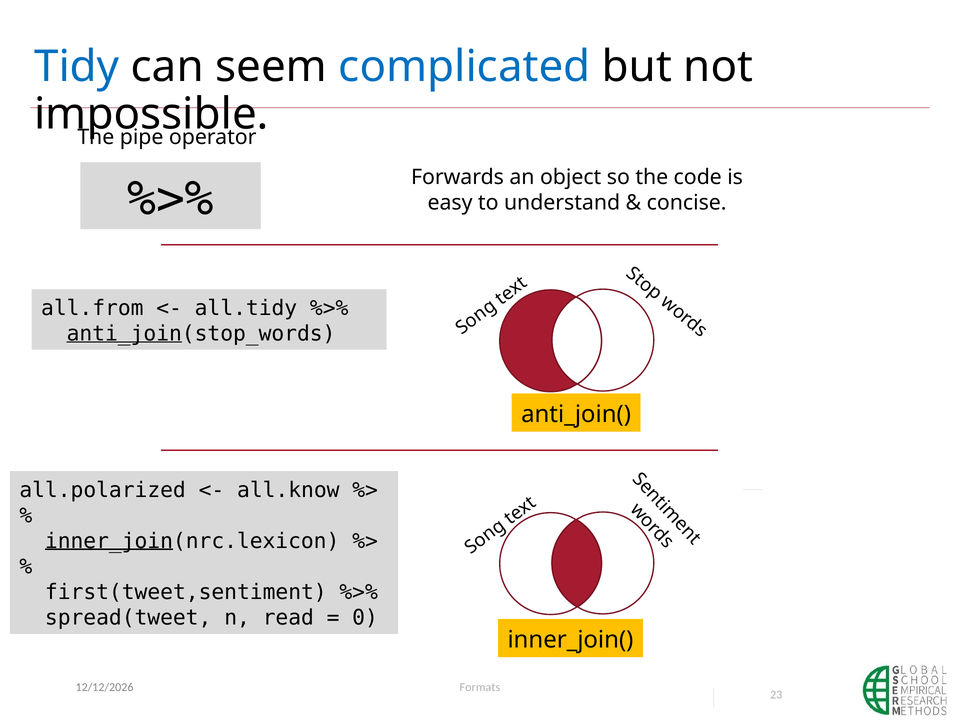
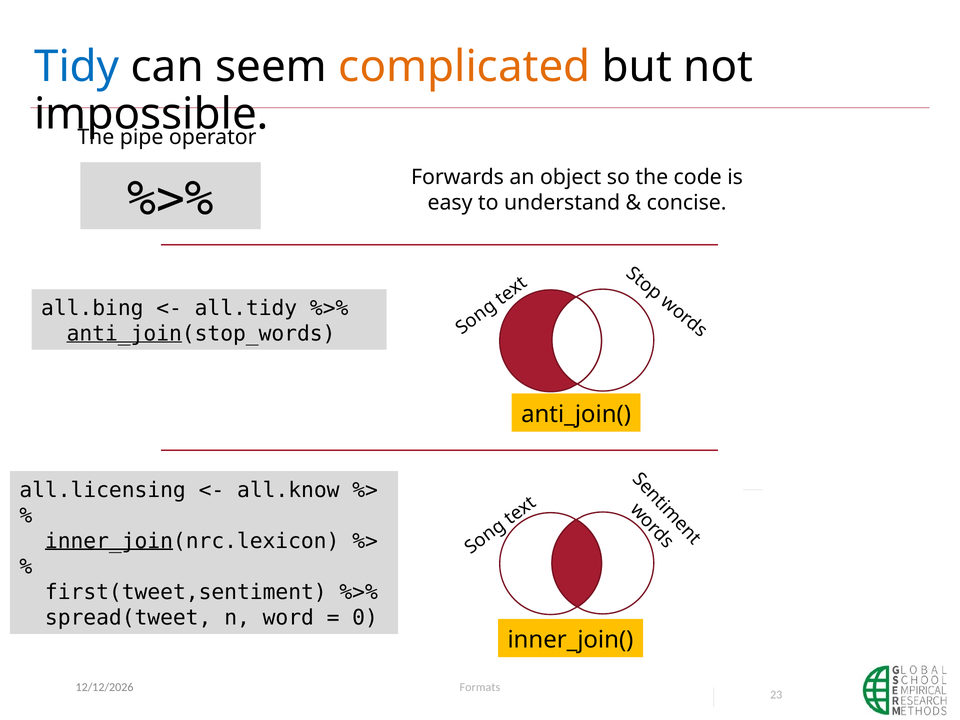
complicated colour: blue -> orange
all.from: all.from -> all.bing
all.polarized: all.polarized -> all.licensing
read: read -> word
